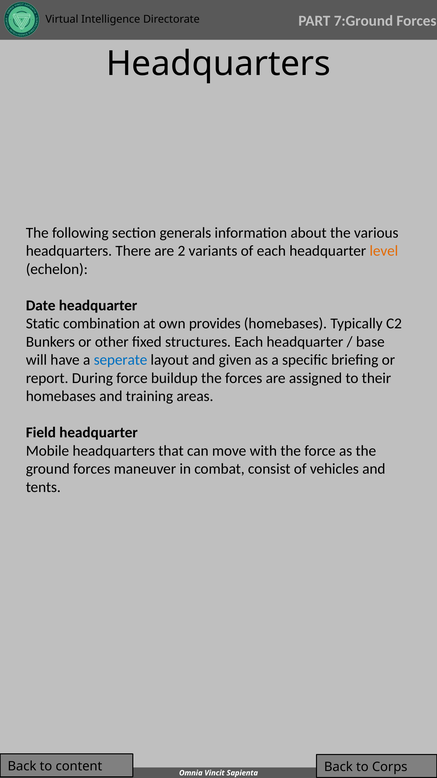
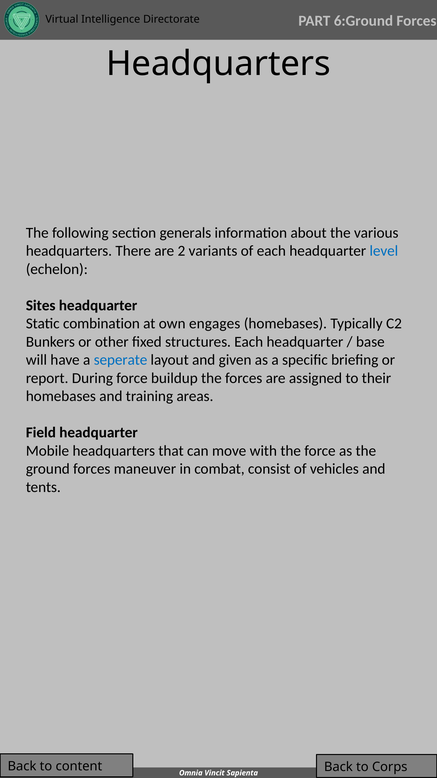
7:Ground: 7:Ground -> 6:Ground
level colour: orange -> blue
Date: Date -> Sites
provides: provides -> engages
